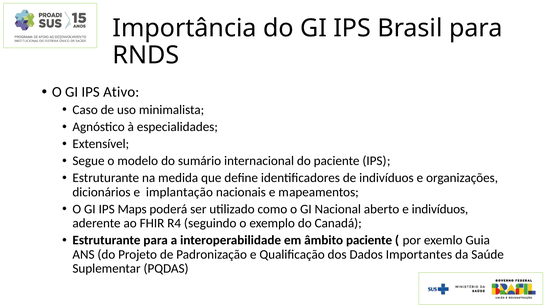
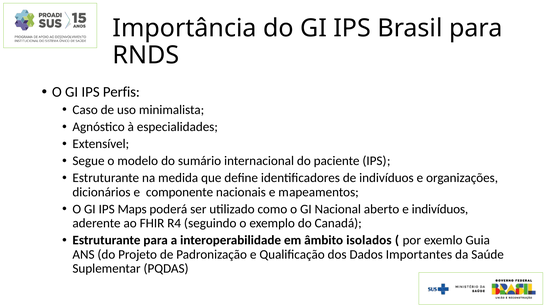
Ativo: Ativo -> Perfis
implantação: implantação -> componente
âmbito paciente: paciente -> isolados
